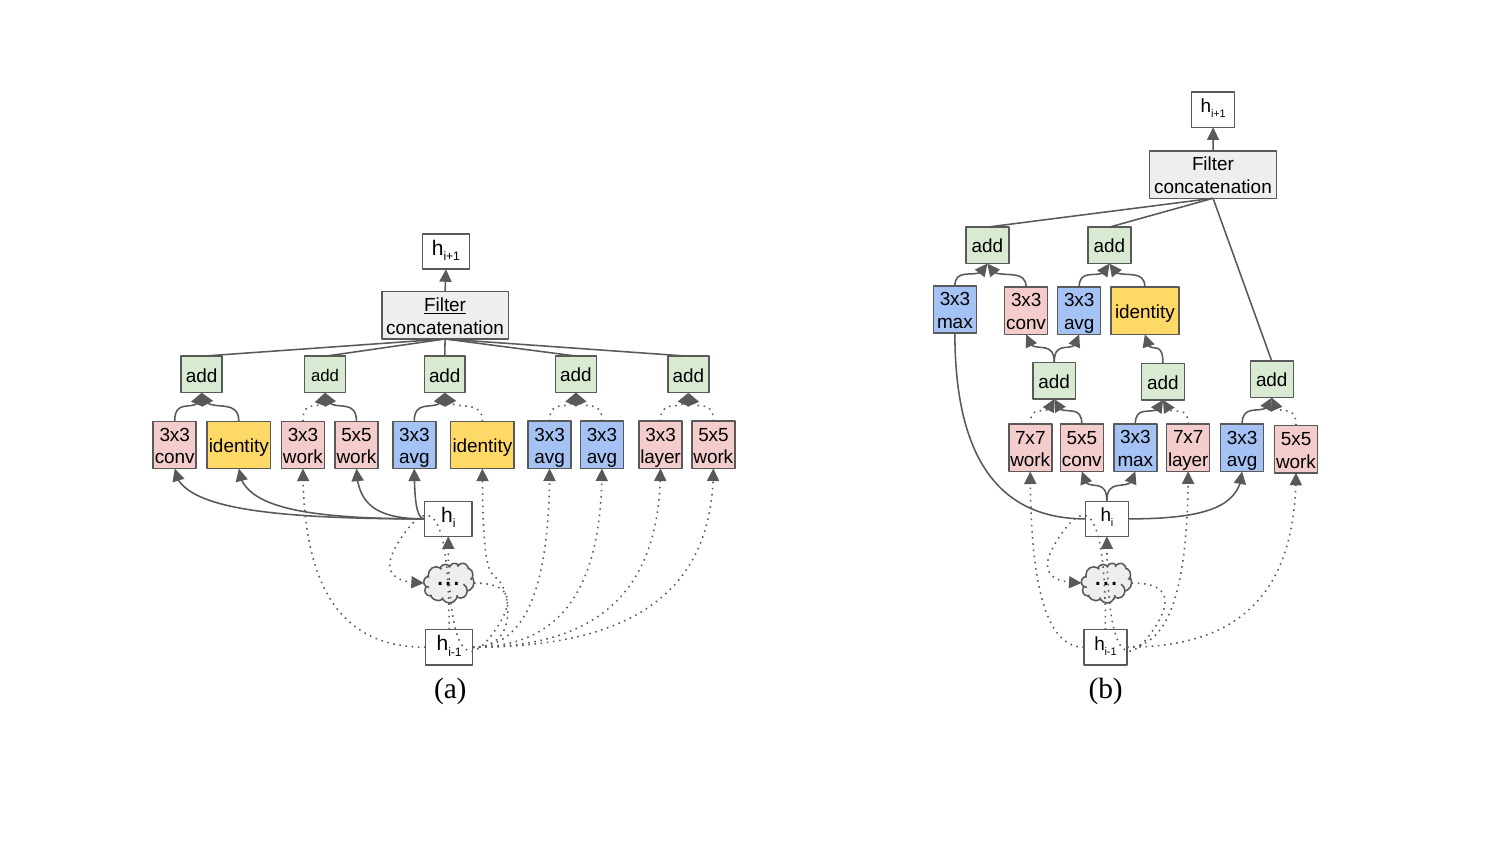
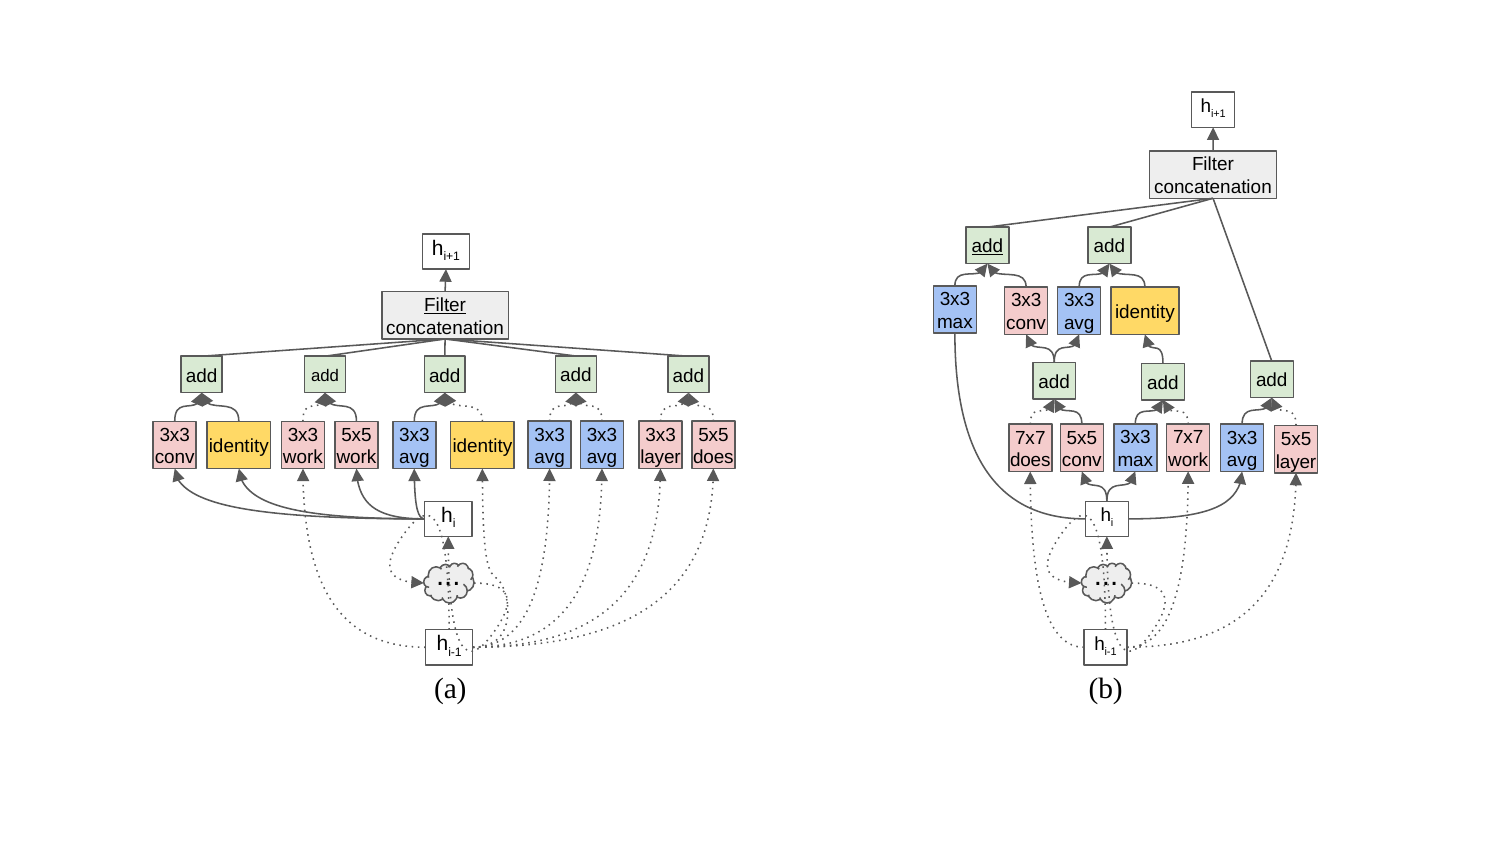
add at (987, 247) underline: none -> present
work at (713, 457): work -> does
layer at (1188, 460): layer -> work
work at (1030, 460): work -> does
work at (1296, 462): work -> layer
